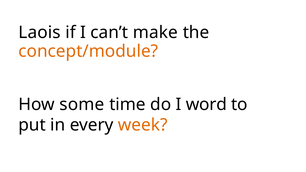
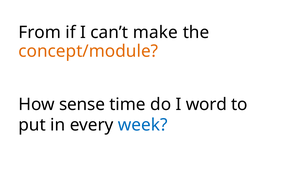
Laois: Laois -> From
some: some -> sense
week colour: orange -> blue
